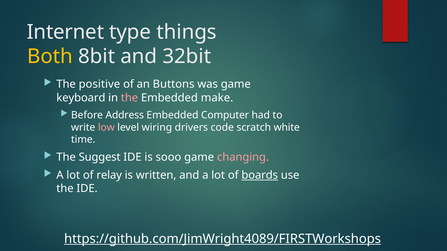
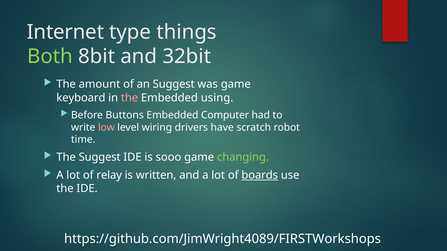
Both colour: yellow -> light green
positive: positive -> amount
an Buttons: Buttons -> Suggest
make: make -> using
Address: Address -> Buttons
code: code -> have
white: white -> robot
changing colour: pink -> light green
https://github.com/JimWright4089/FIRSTWorkshops underline: present -> none
